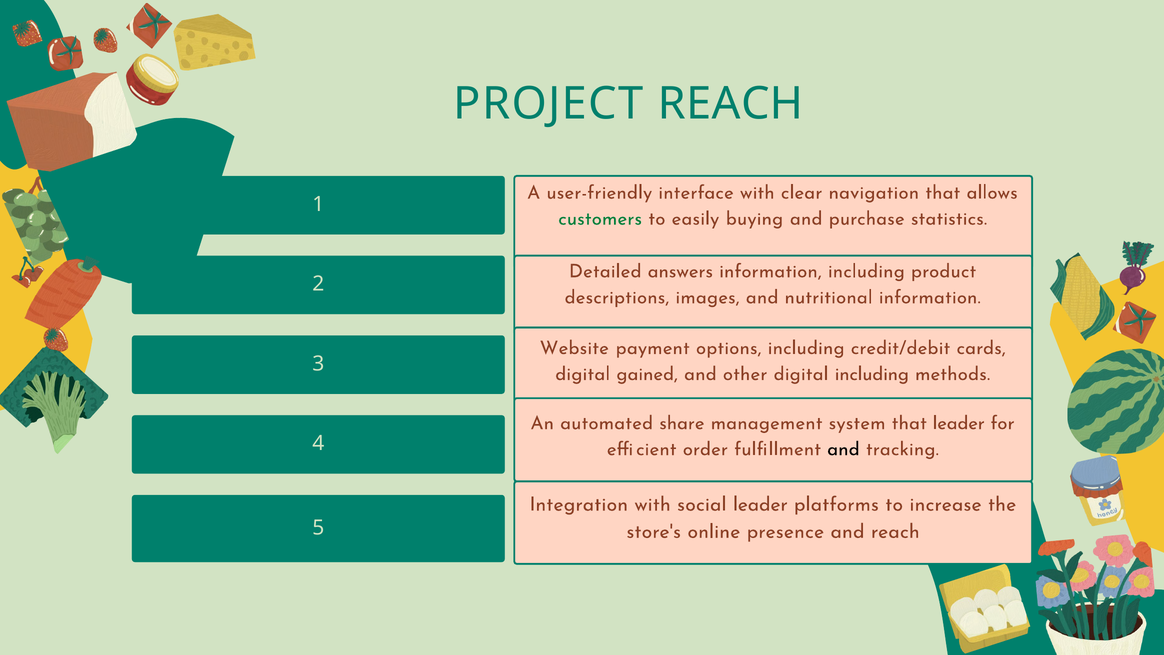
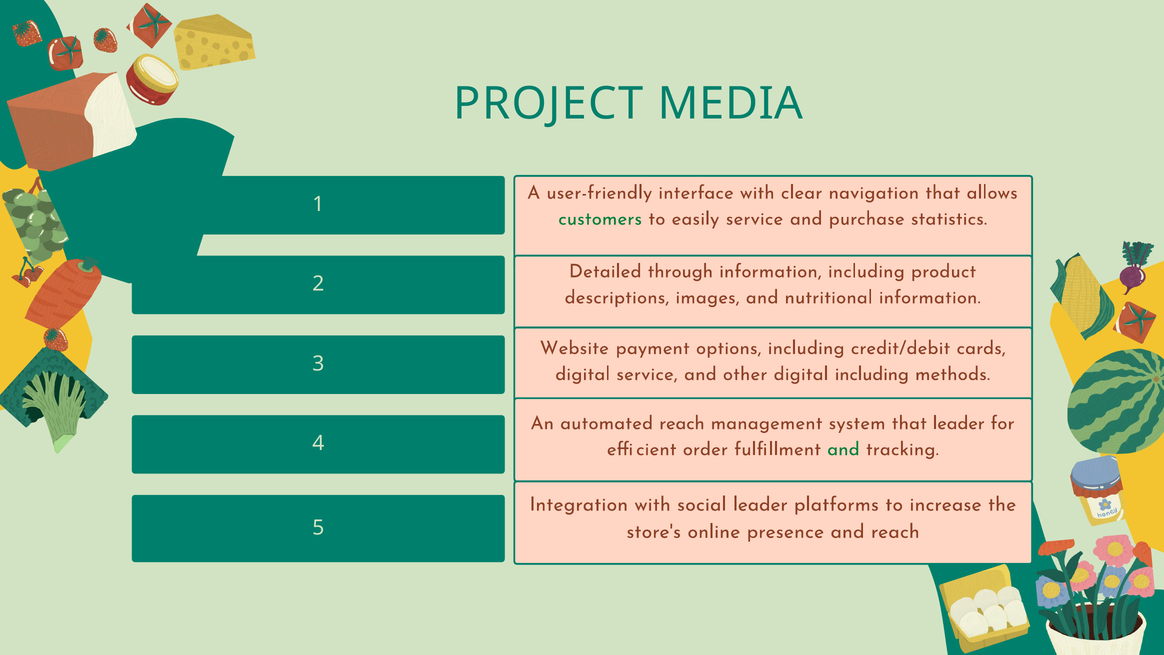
PROJECT REACH: REACH -> MEDIA
easily buying: buying -> service
answers: answers -> through
digital gained: gained -> service
automated share: share -> reach
and at (843, 449) colour: black -> green
